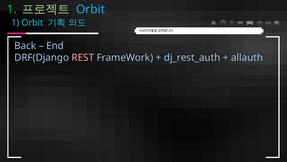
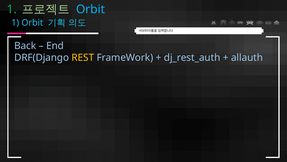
REST colour: pink -> yellow
